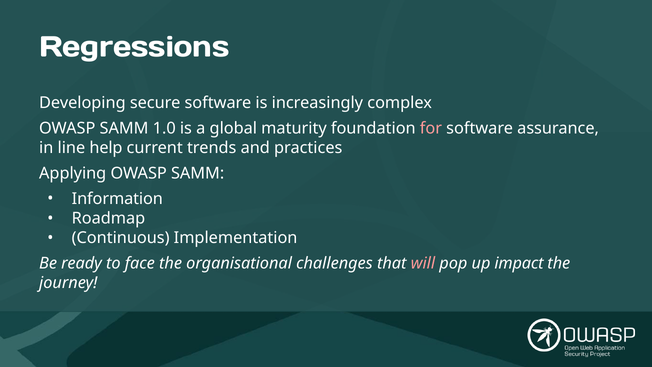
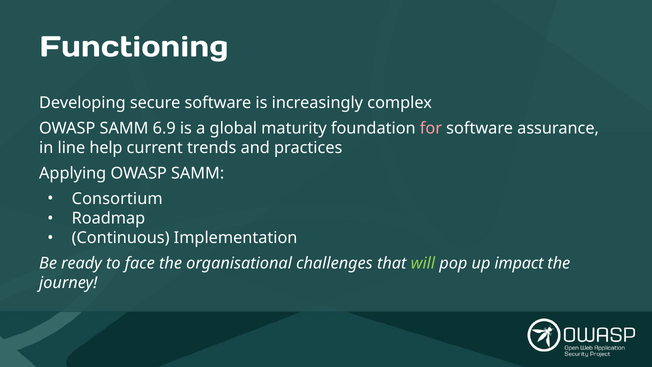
Regressions: Regressions -> Functioning
1.0: 1.0 -> 6.9
Information: Information -> Consortium
will colour: pink -> light green
